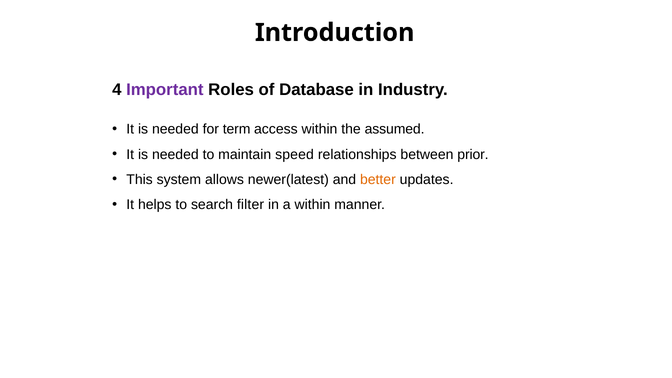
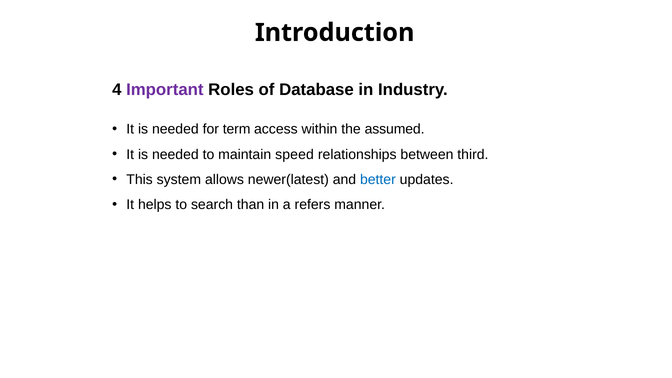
prior: prior -> third
better colour: orange -> blue
filter: filter -> than
a within: within -> refers
